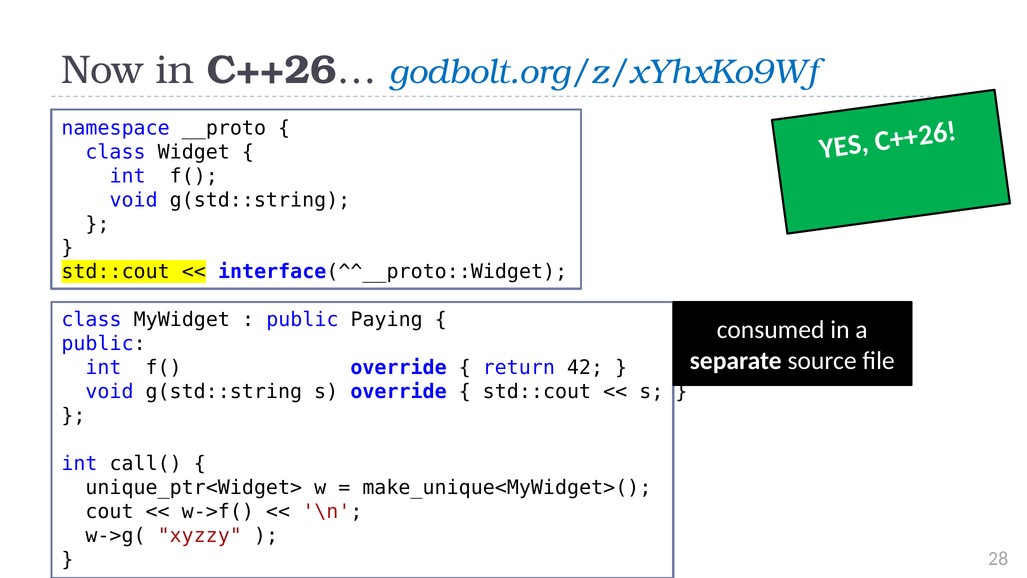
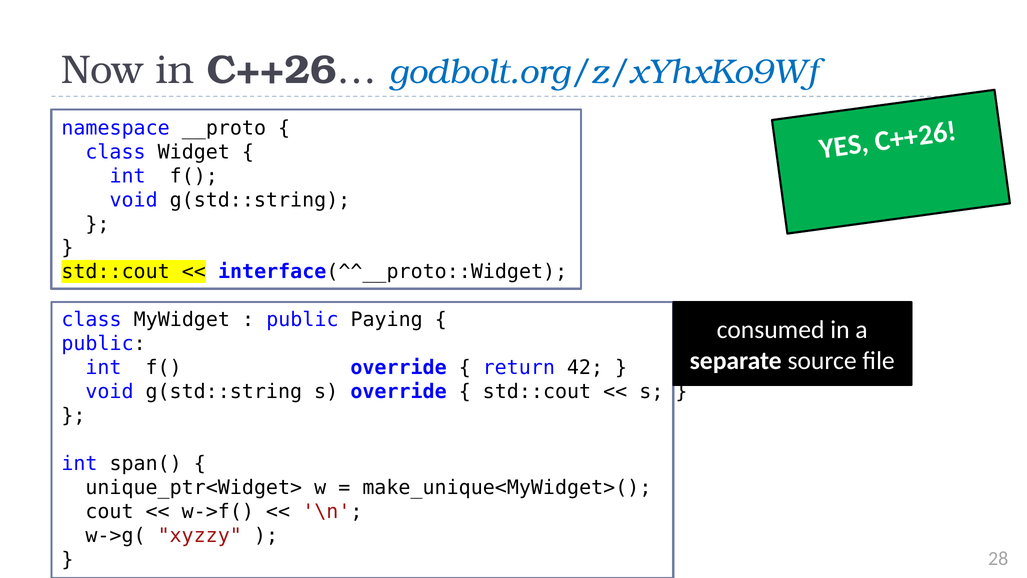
call(: call( -> span(
